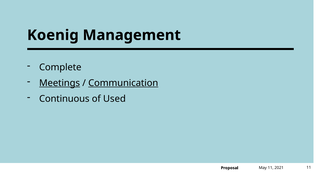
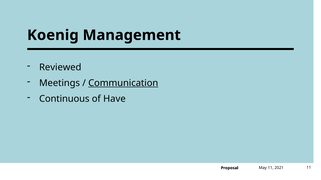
Complete: Complete -> Reviewed
Meetings underline: present -> none
Used: Used -> Have
